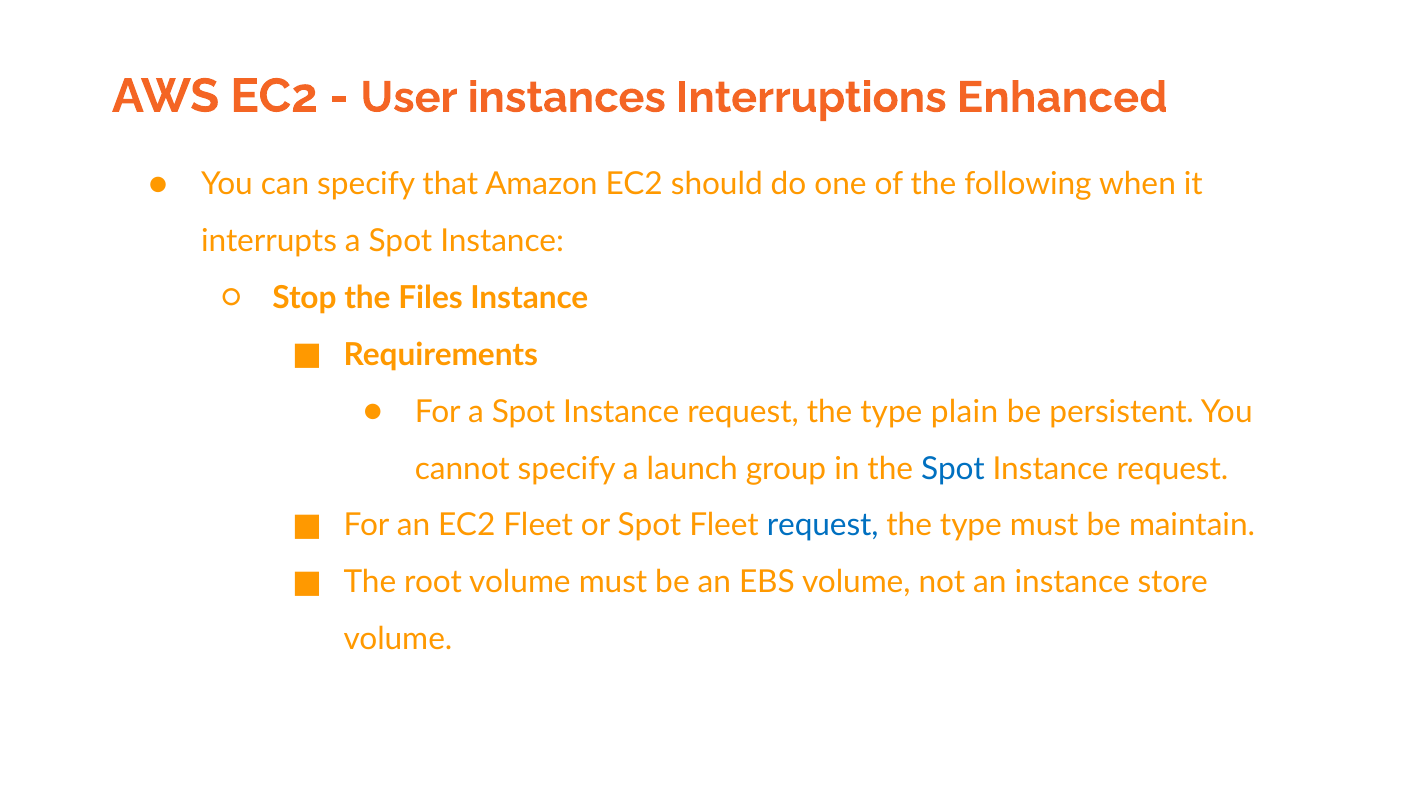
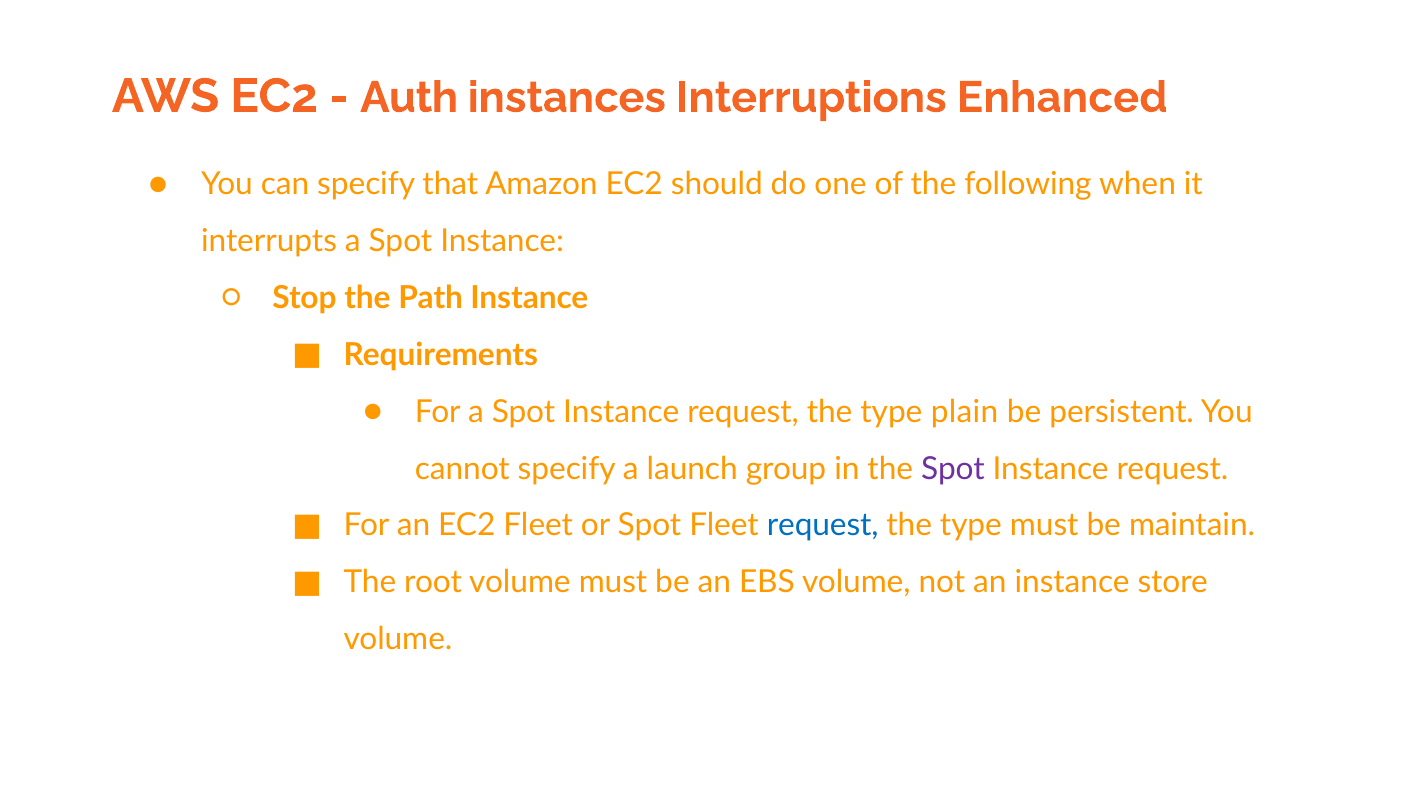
User: User -> Auth
Files: Files -> Path
Spot at (953, 469) colour: blue -> purple
